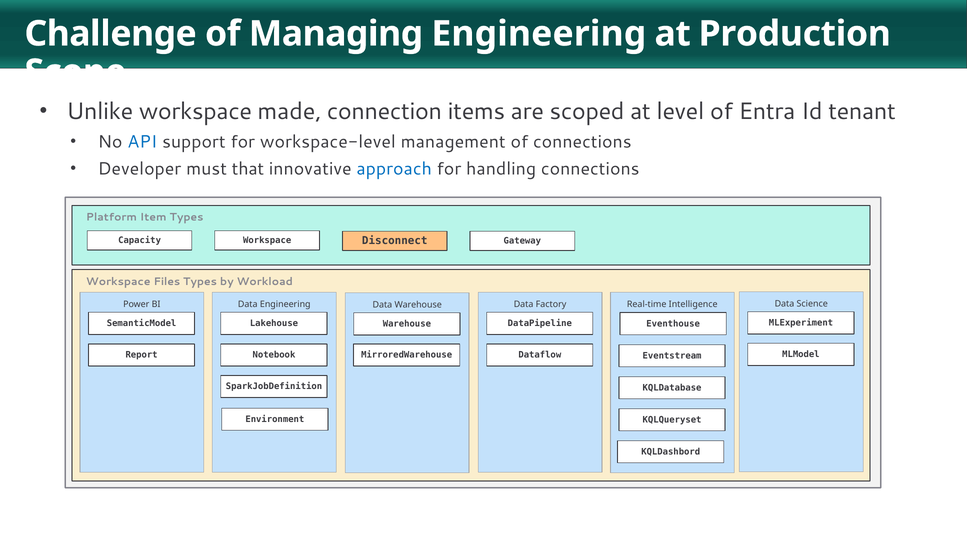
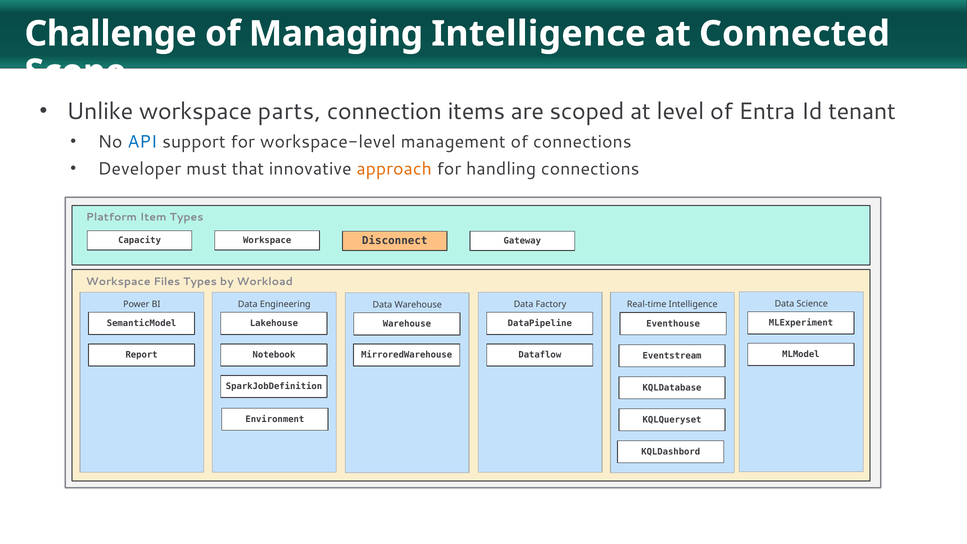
Managing Engineering: Engineering -> Intelligence
Production: Production -> Connected
made: made -> parts
approach colour: blue -> orange
